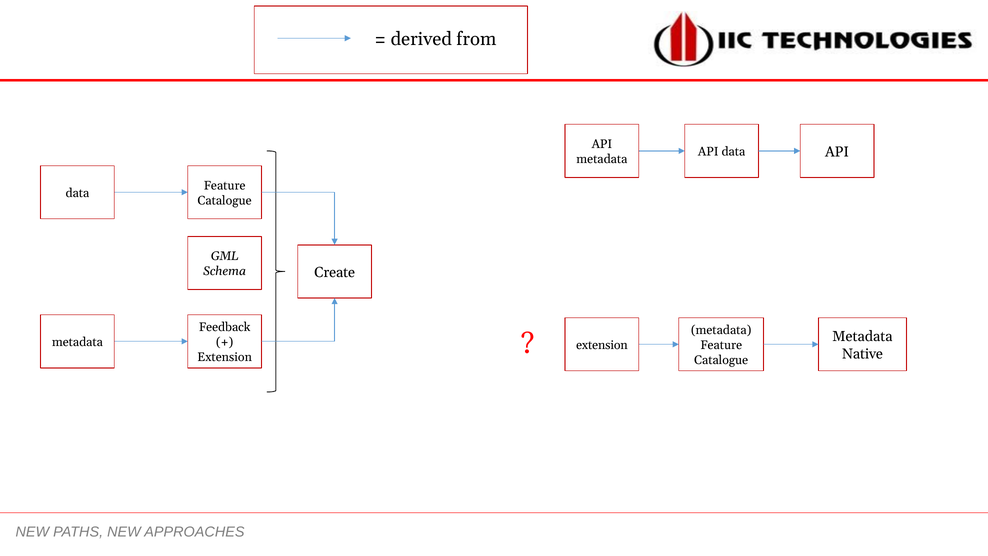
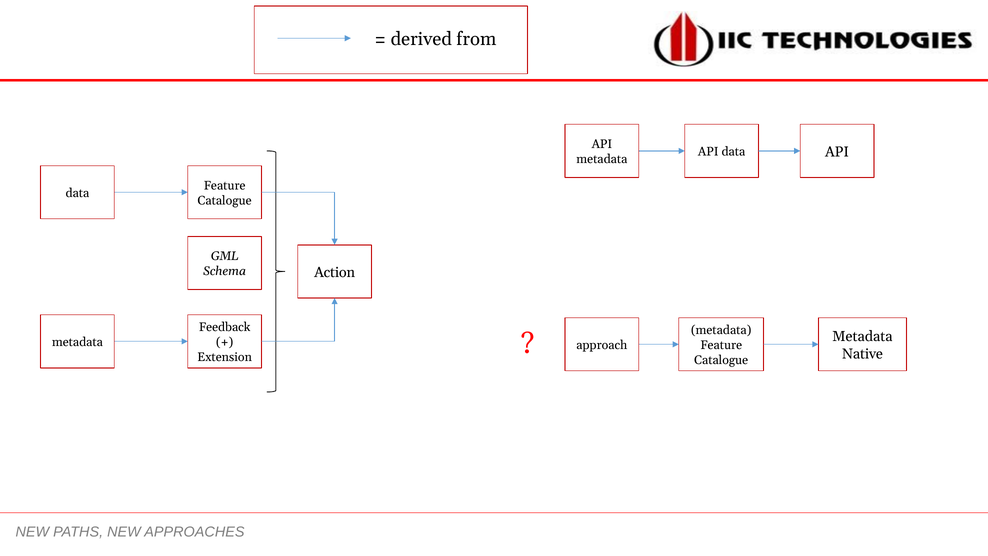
Create: Create -> Action
extension at (602, 345): extension -> approach
